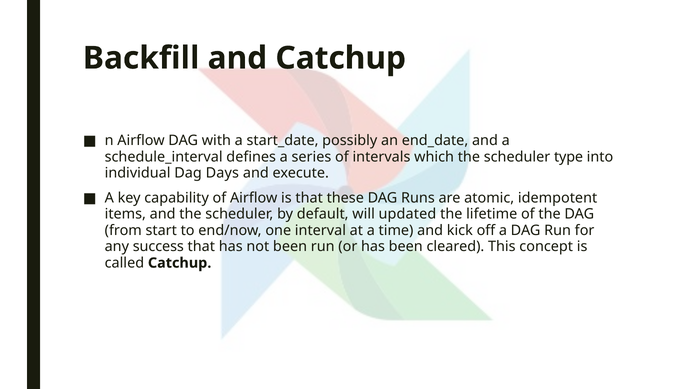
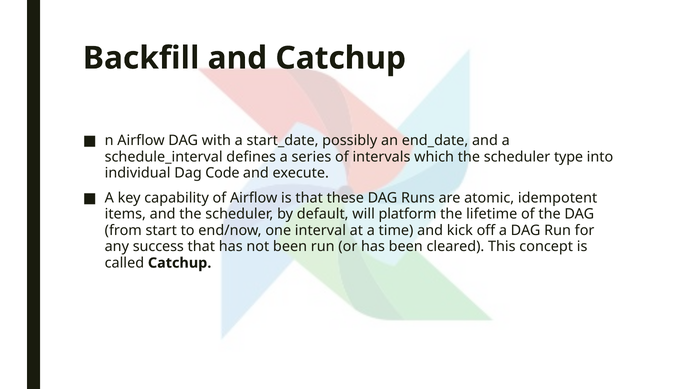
Days: Days -> Code
updated: updated -> platform
